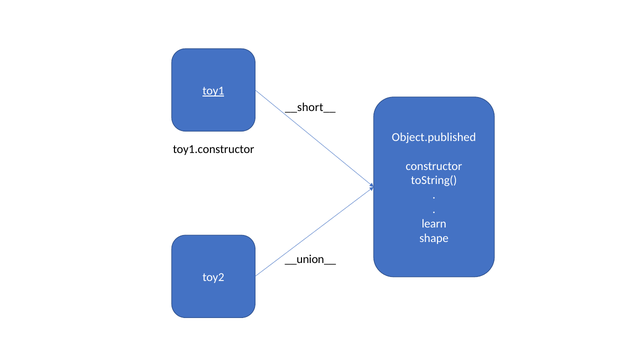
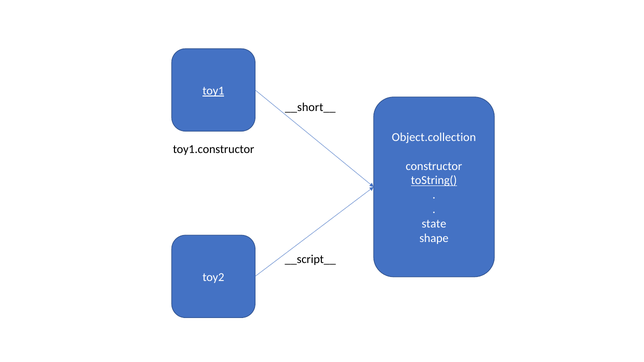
Object.published: Object.published -> Object.collection
toString( underline: none -> present
learn: learn -> state
__union__: __union__ -> __script__
